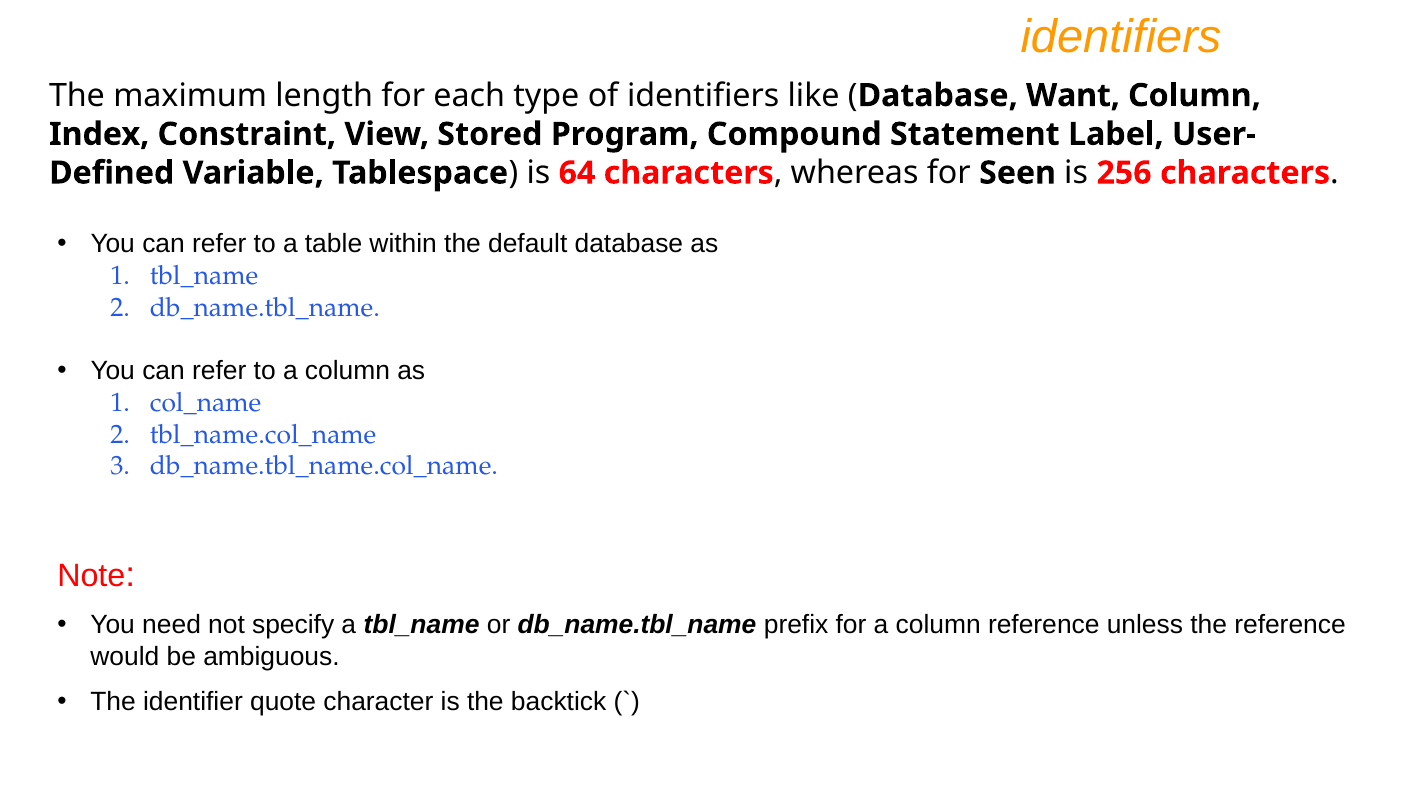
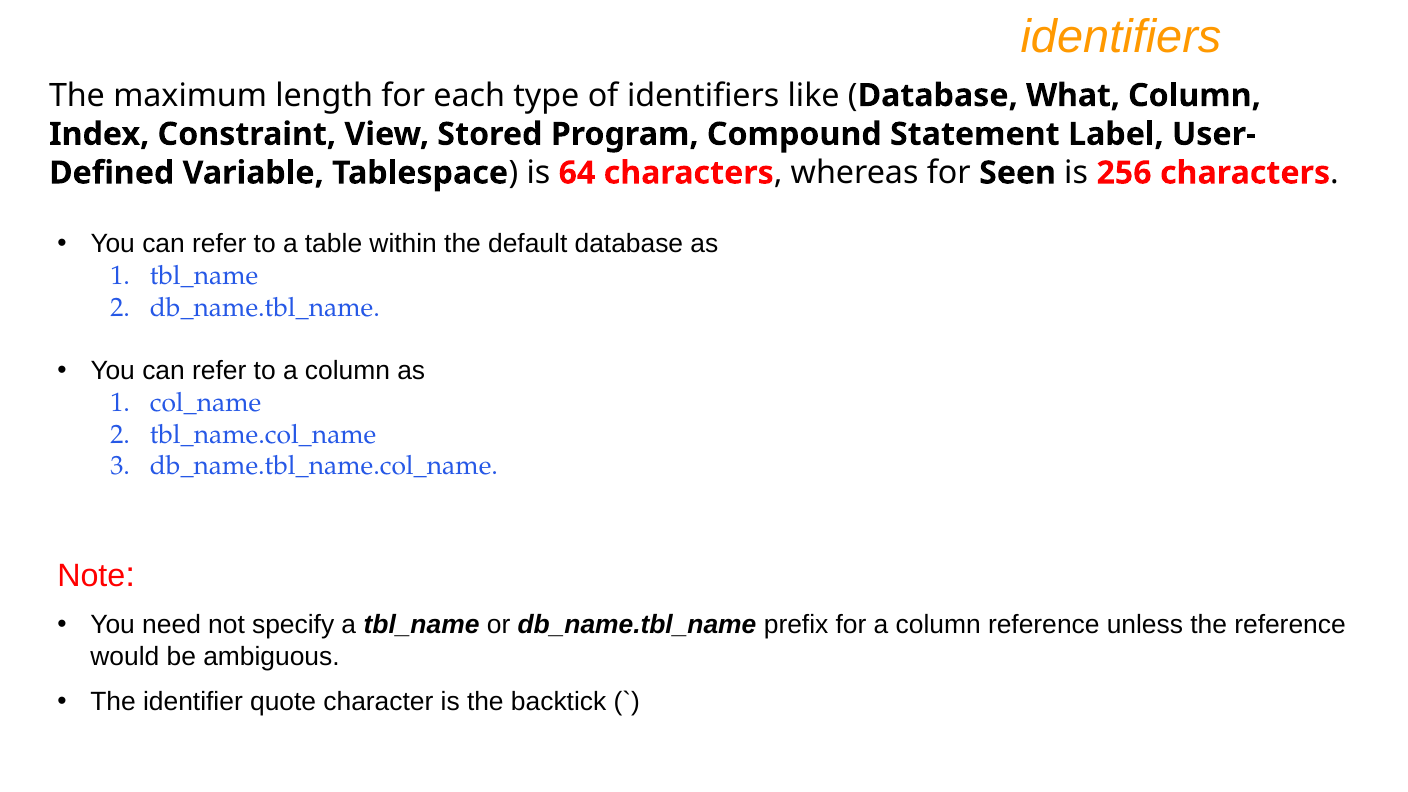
Want: Want -> What
